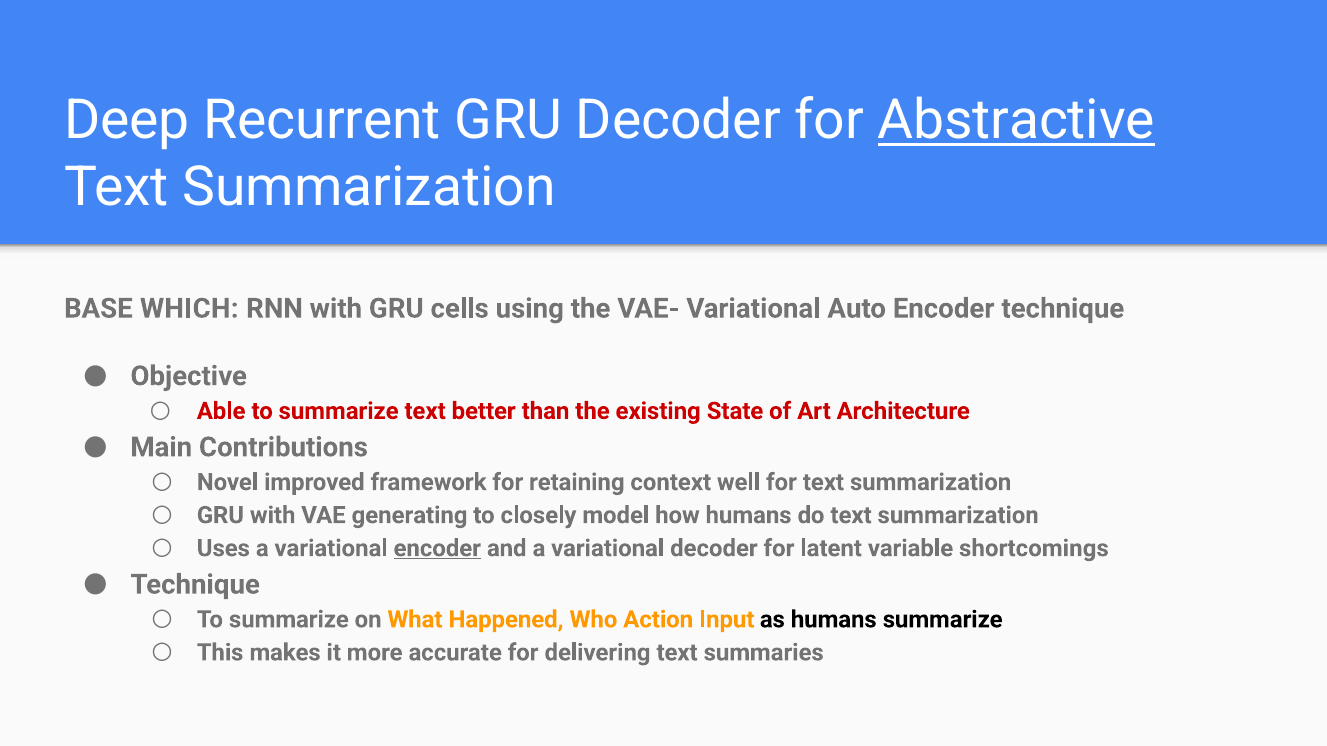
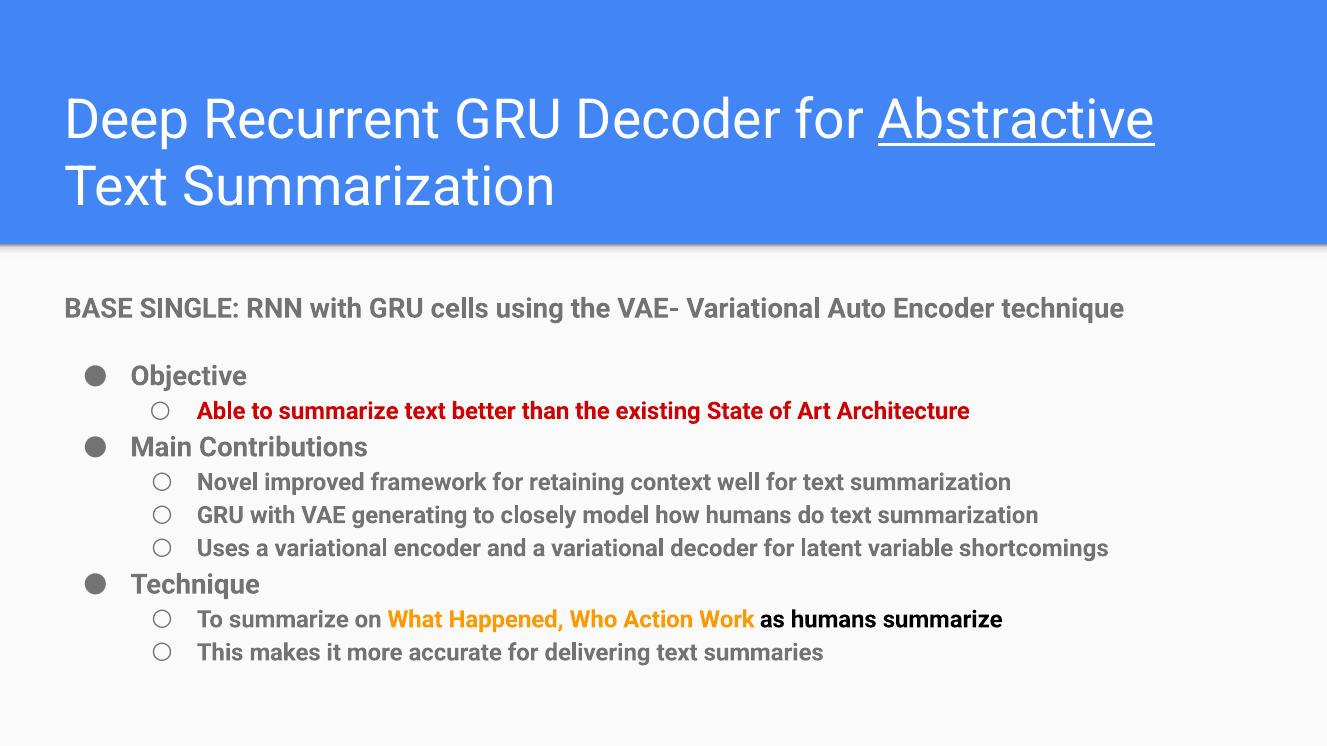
WHICH: WHICH -> SINGLE
encoder at (437, 549) underline: present -> none
Input: Input -> Work
